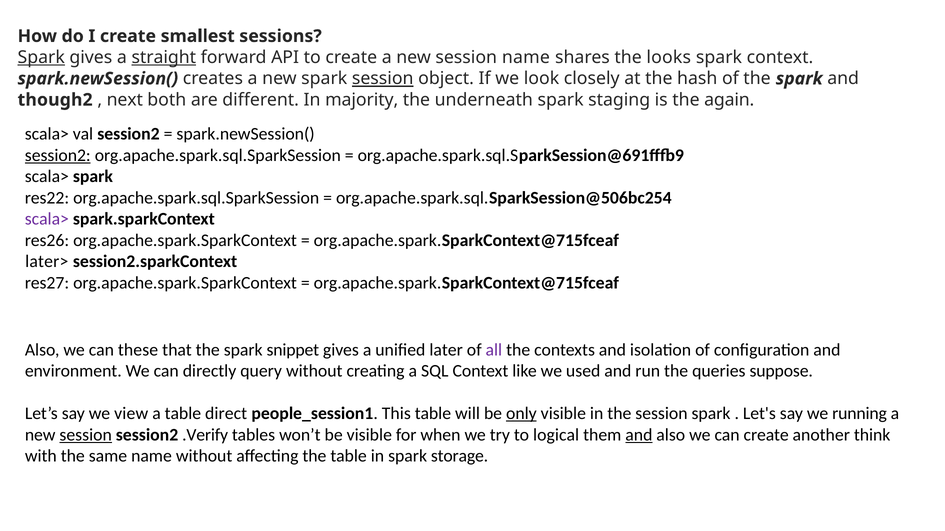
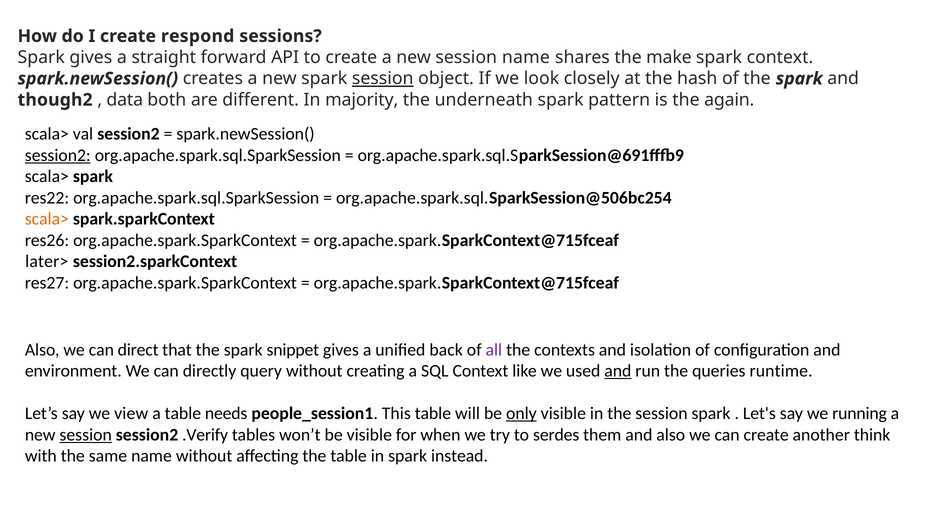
smallest: smallest -> respond
Spark at (41, 57) underline: present -> none
straight underline: present -> none
looks: looks -> make
next: next -> data
staging: staging -> pattern
scala> at (47, 219) colour: purple -> orange
these: these -> direct
later: later -> back
and at (618, 371) underline: none -> present
suppose: suppose -> runtime
direct: direct -> needs
logical: logical -> serdes
and at (639, 435) underline: present -> none
storage: storage -> instead
